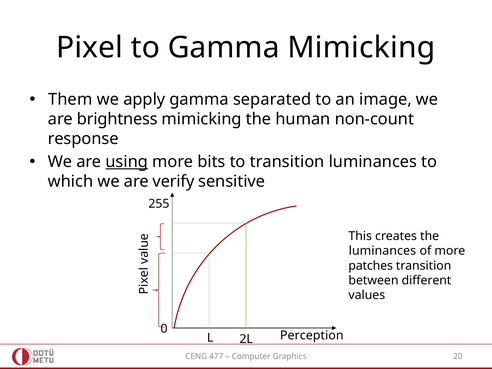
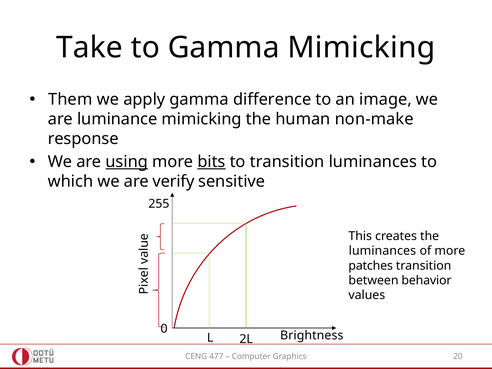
Pixel: Pixel -> Take
separated: separated -> difference
brightness: brightness -> luminance
non-count: non-count -> non-make
bits underline: none -> present
different: different -> behavior
Perception: Perception -> Brightness
